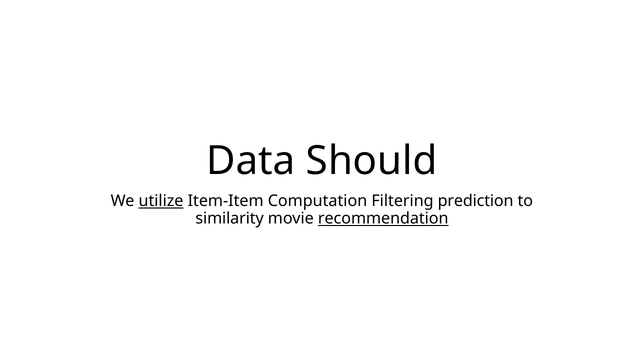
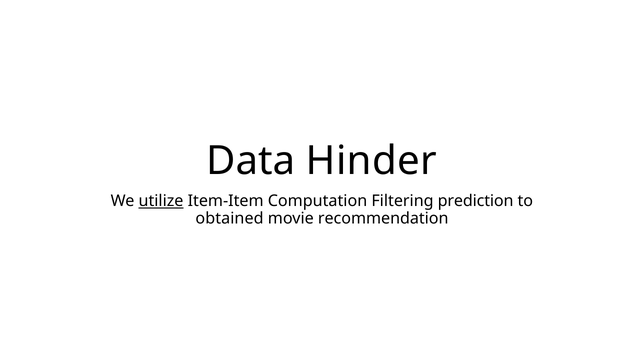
Should: Should -> Hinder
similarity: similarity -> obtained
recommendation underline: present -> none
